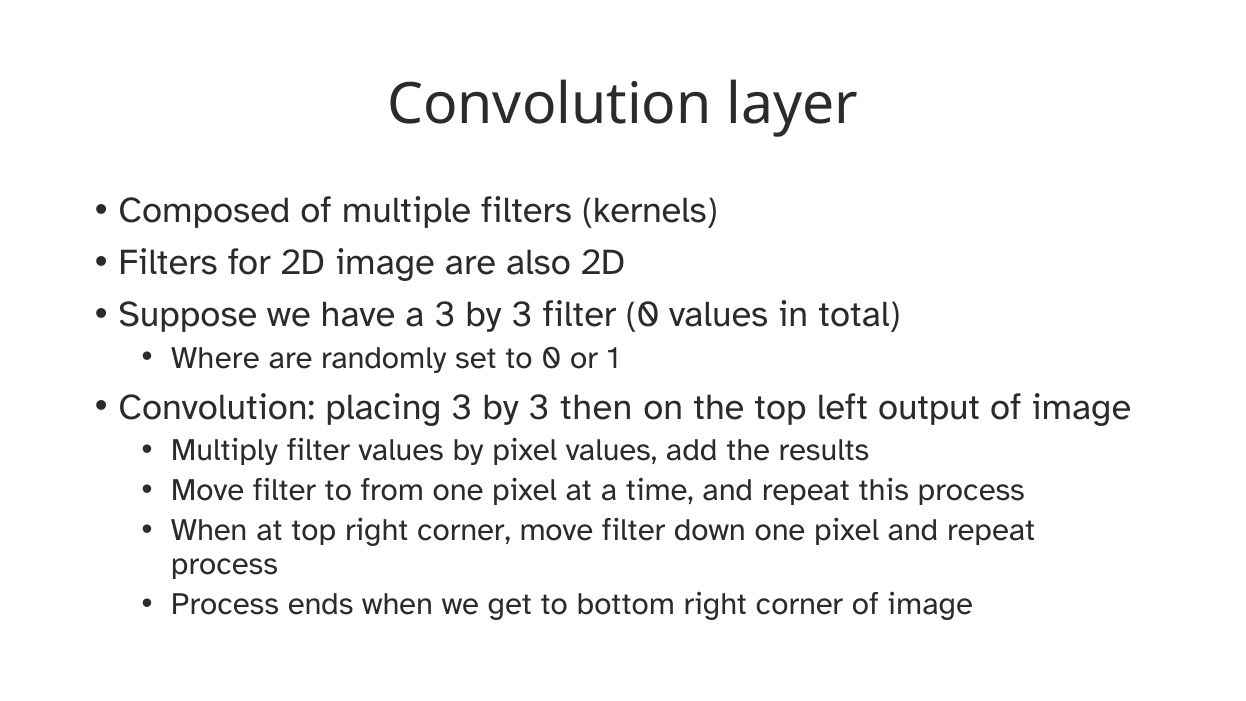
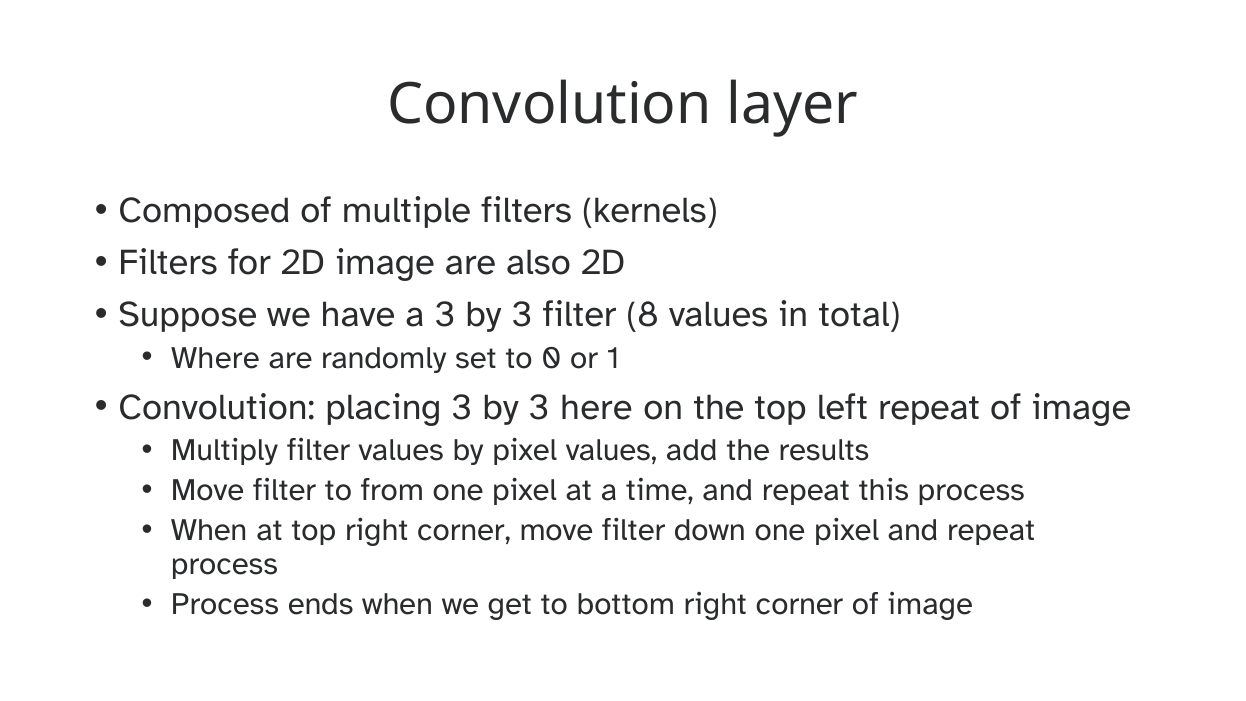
filter 0: 0 -> 8
then: then -> here
left output: output -> repeat
